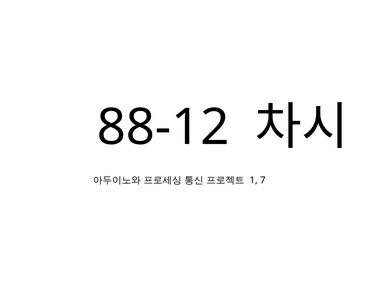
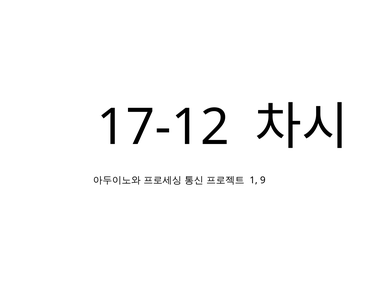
88-12: 88-12 -> 17-12
7: 7 -> 9
